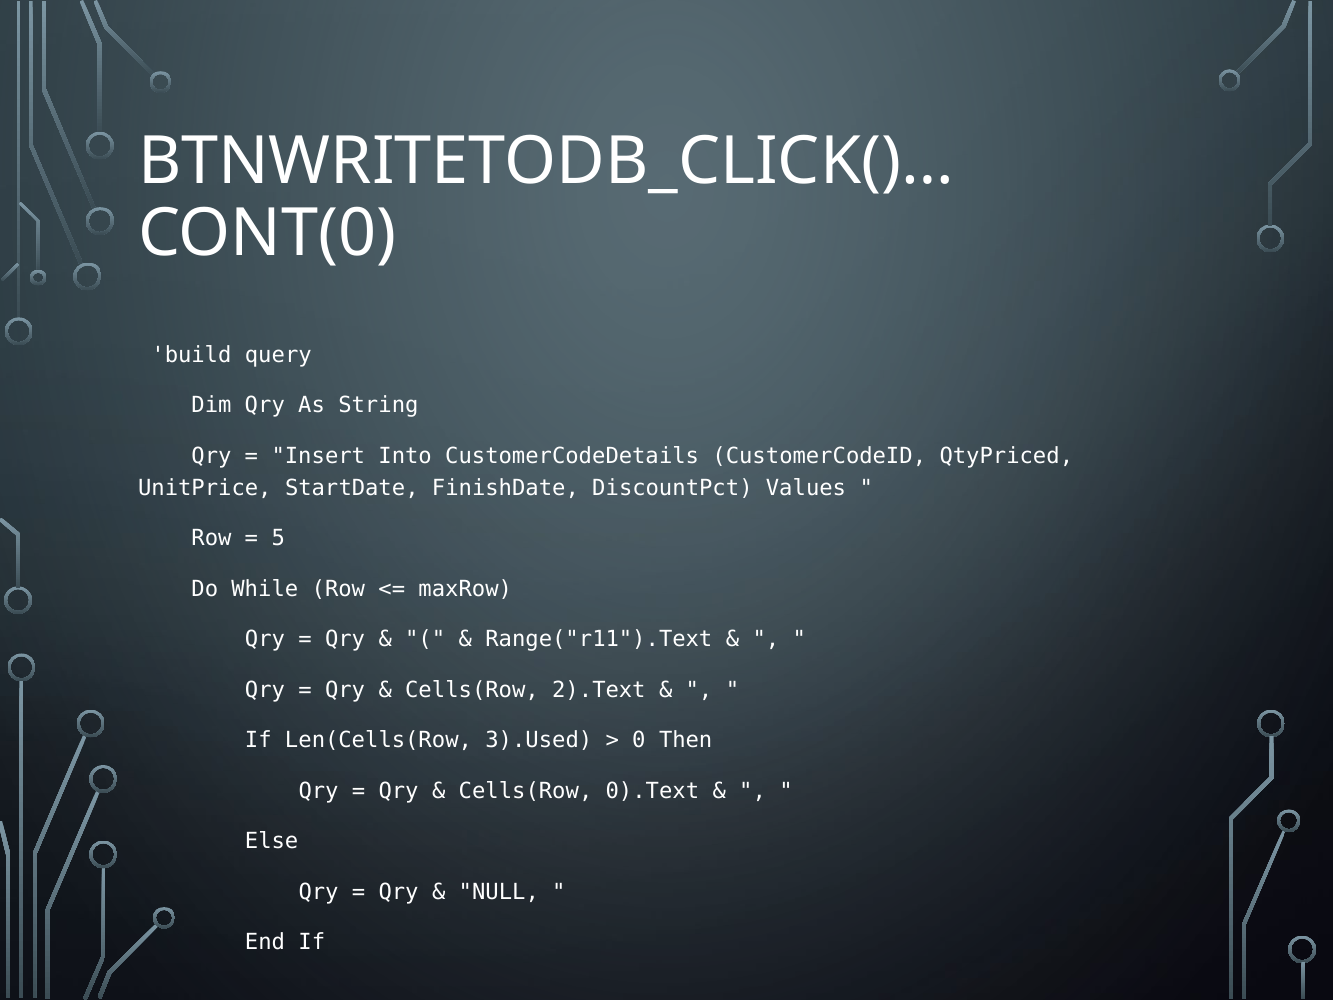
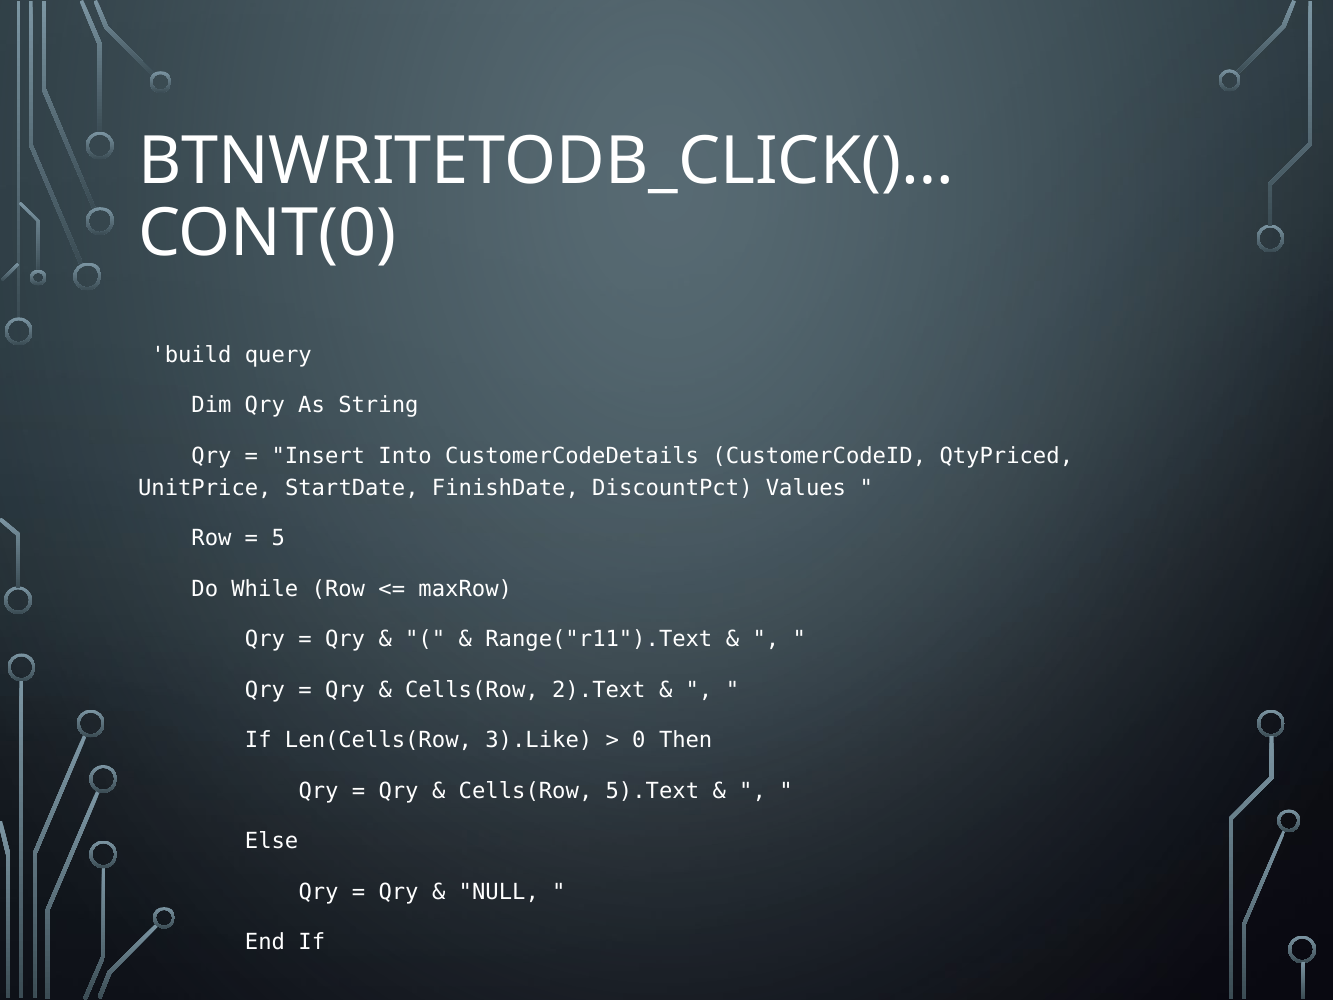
3).Used: 3).Used -> 3).Like
0).Text: 0).Text -> 5).Text
